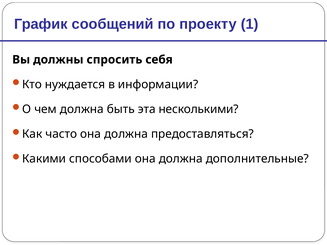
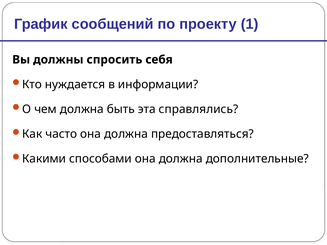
несколькими: несколькими -> справлялись
